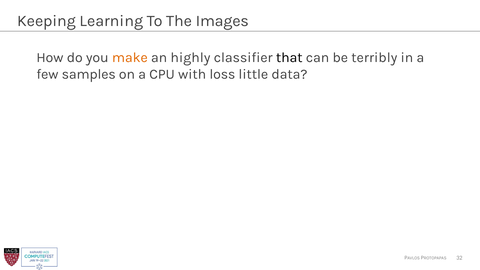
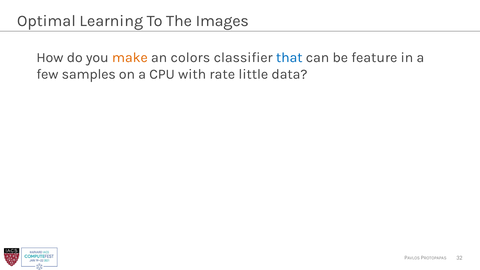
Keeping: Keeping -> Optimal
highly: highly -> colors
that colour: black -> blue
terribly: terribly -> feature
loss: loss -> rate
